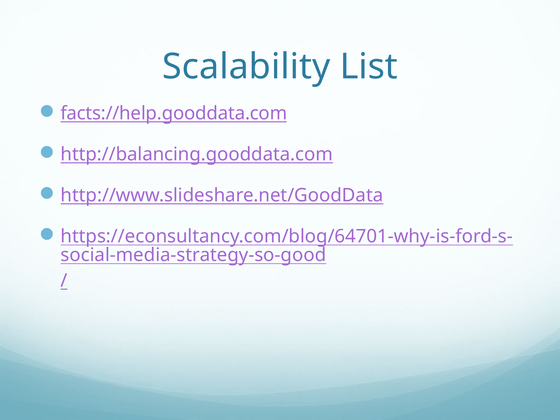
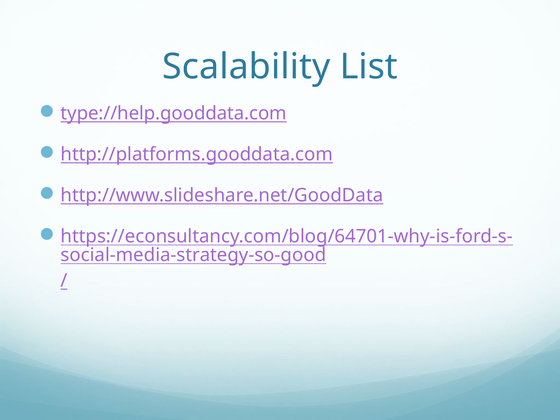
facts://help.gooddata.com: facts://help.gooddata.com -> type://help.gooddata.com
http://balancing.gooddata.com: http://balancing.gooddata.com -> http://platforms.gooddata.com
